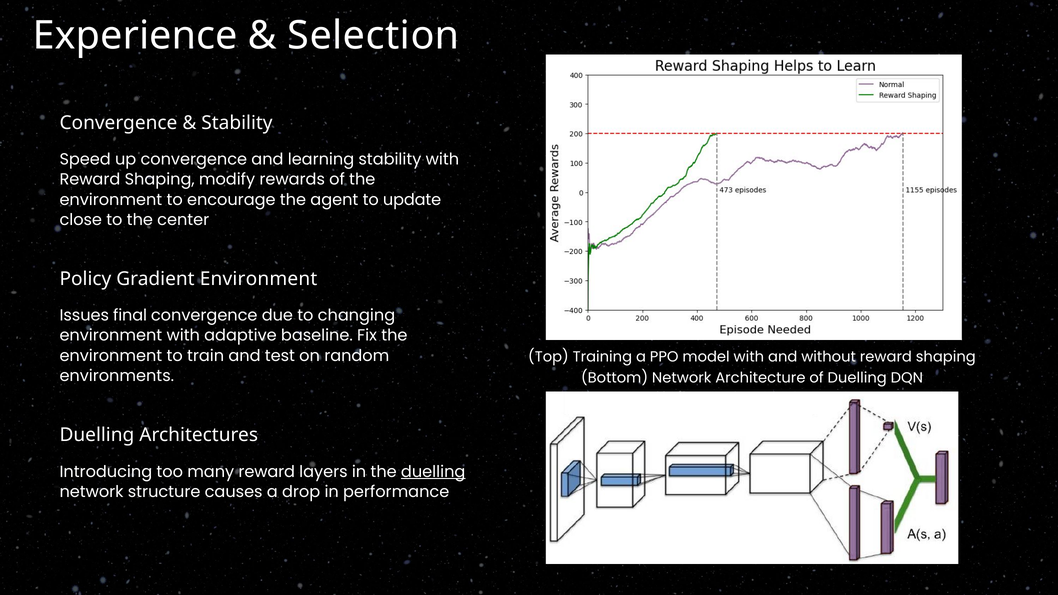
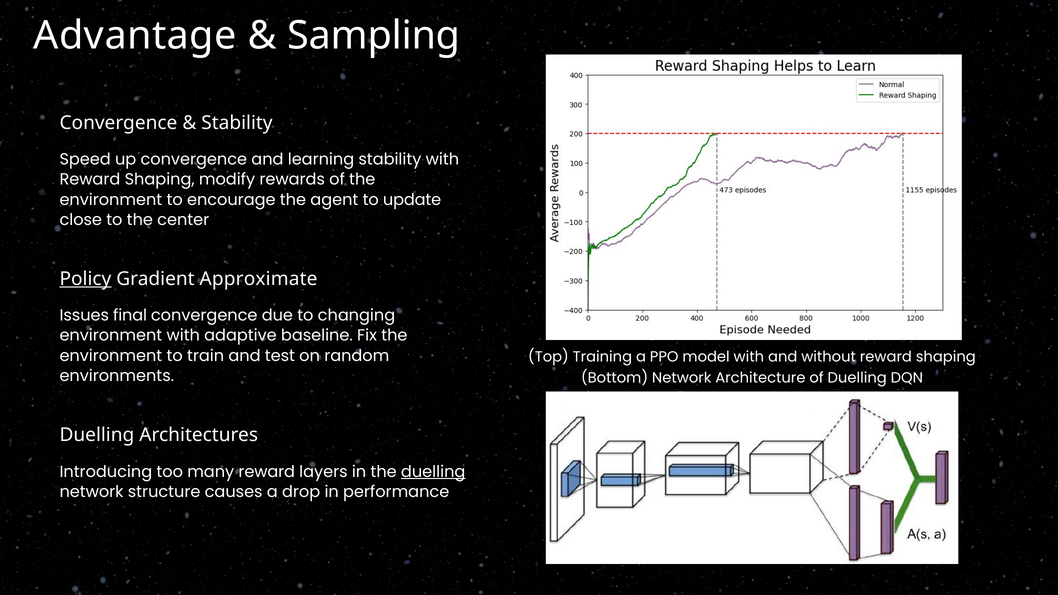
Experience: Experience -> Advantage
Selection: Selection -> Sampling
Policy underline: none -> present
Gradient Environment: Environment -> Approximate
